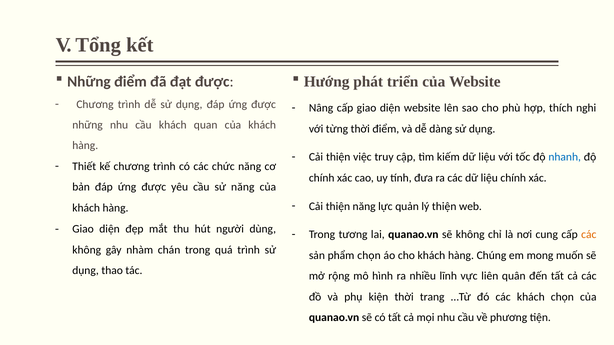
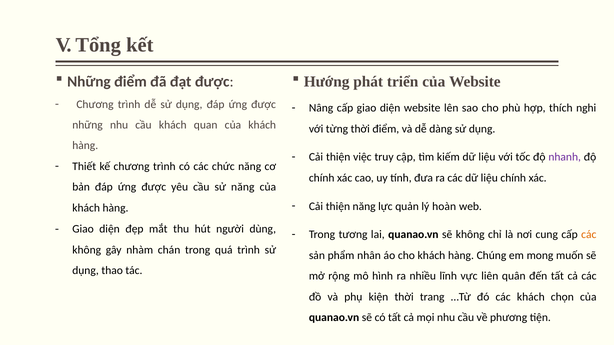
nhanh colour: blue -> purple
lý thiện: thiện -> hoàn
phẩm chọn: chọn -> nhân
